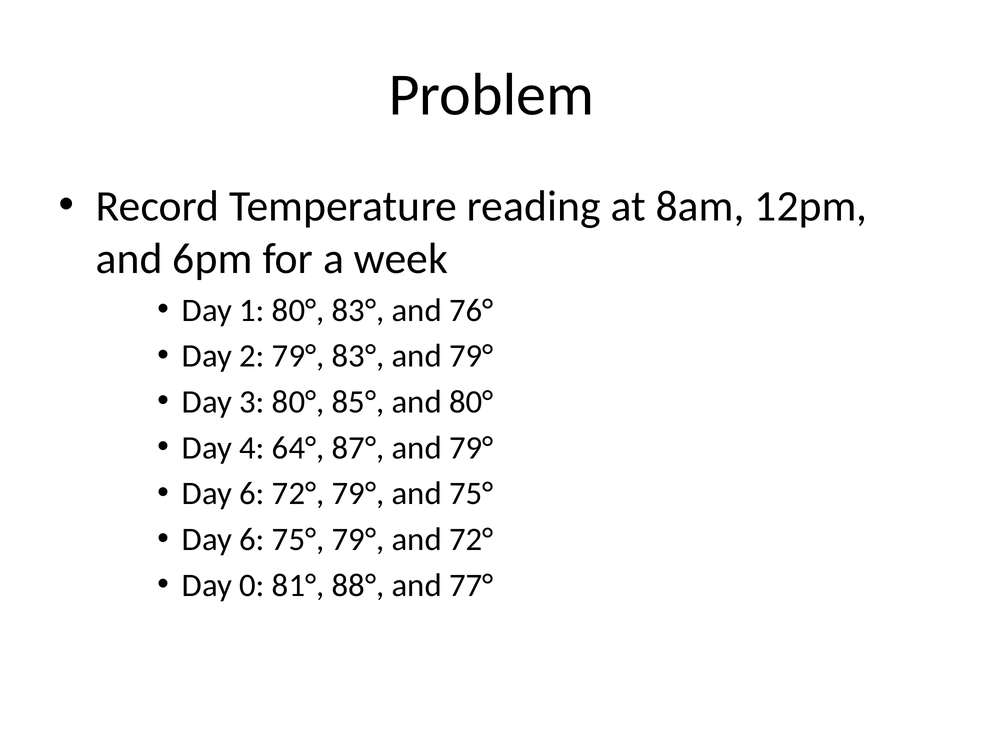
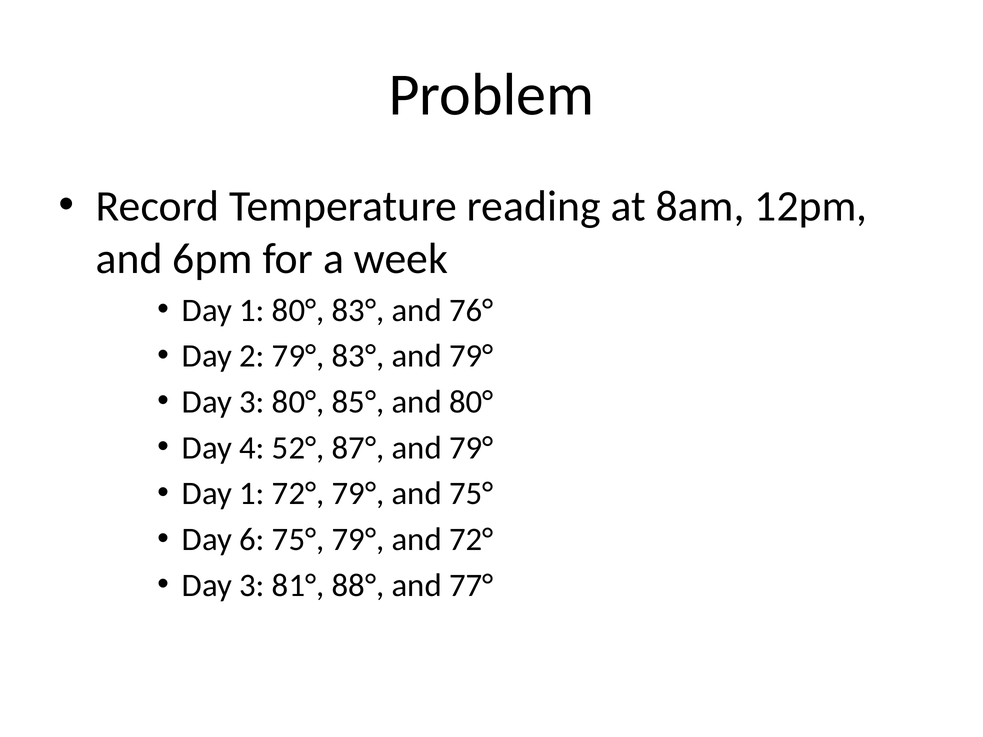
64°: 64° -> 52°
6 at (252, 494): 6 -> 1
0 at (252, 586): 0 -> 3
